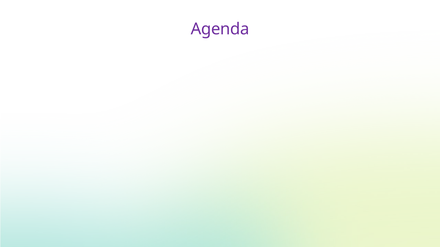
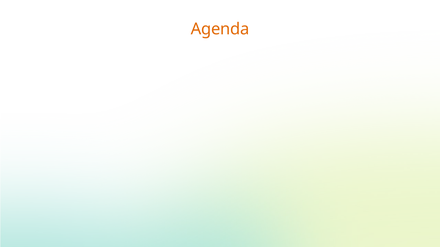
Agenda colour: purple -> orange
